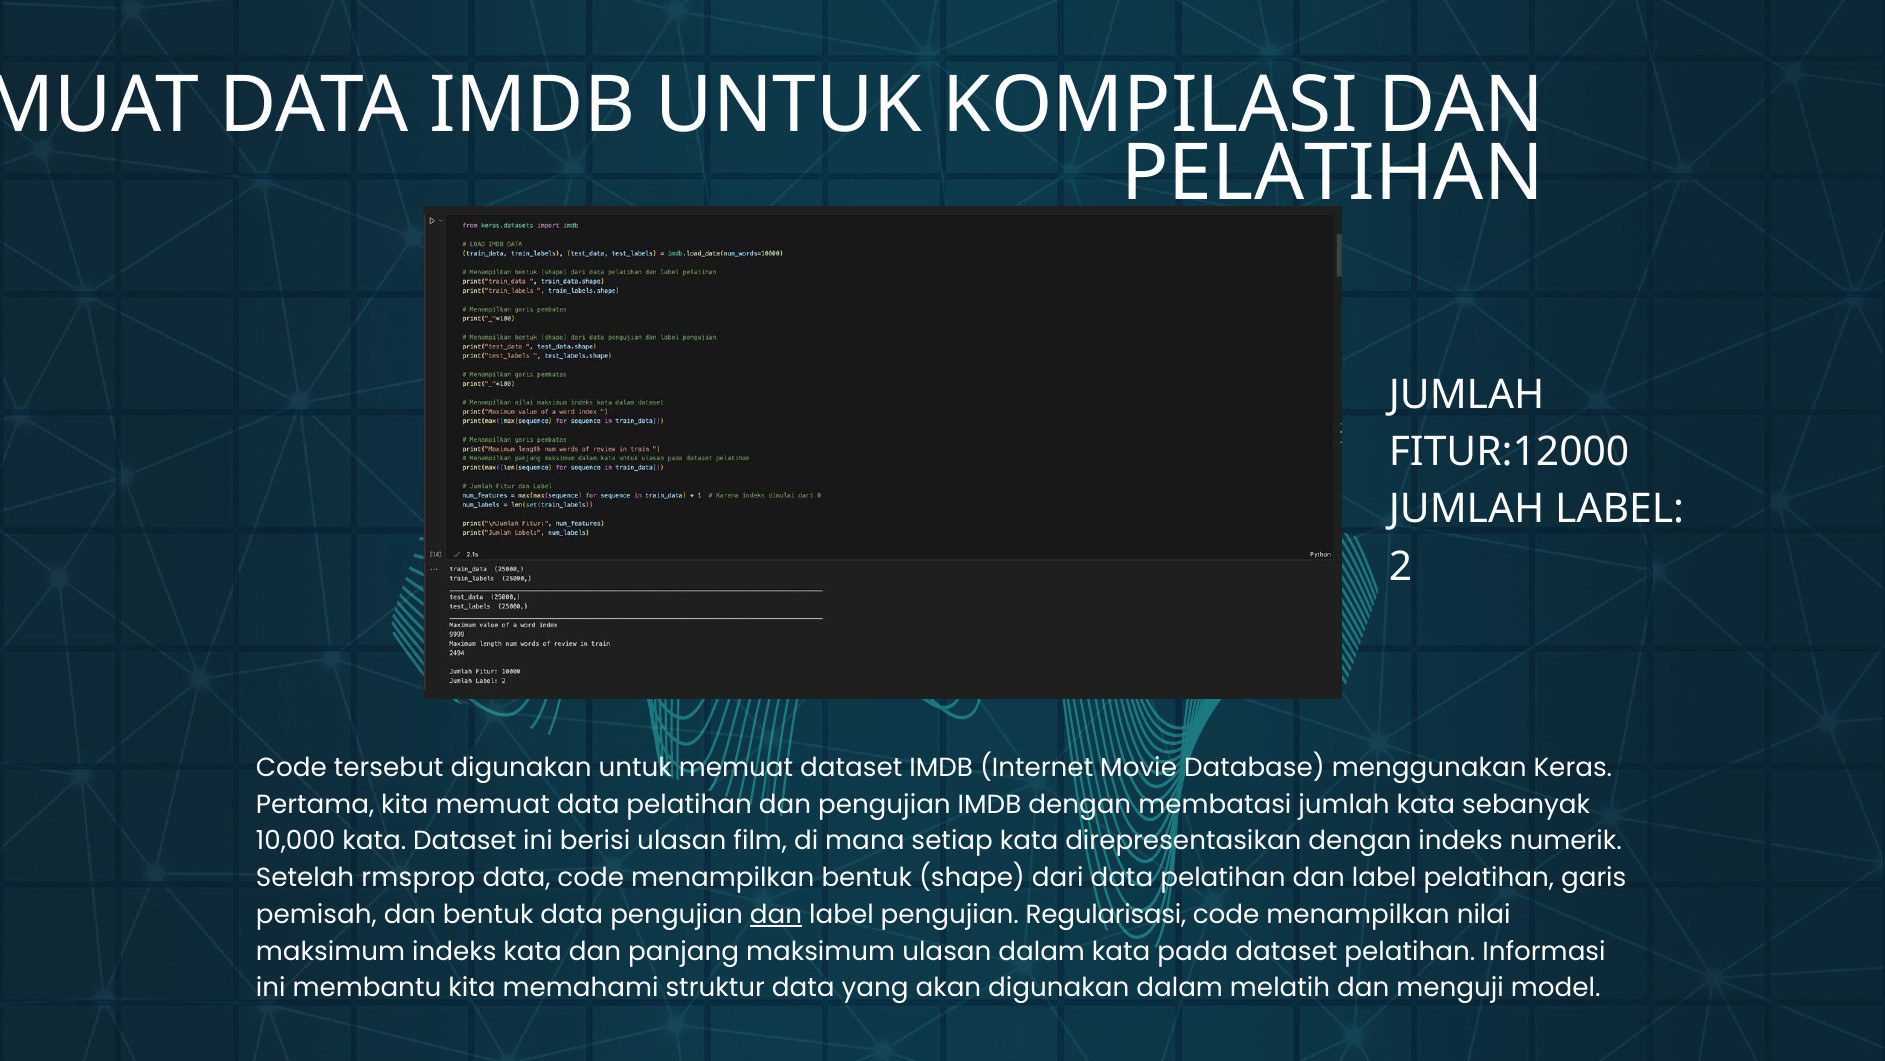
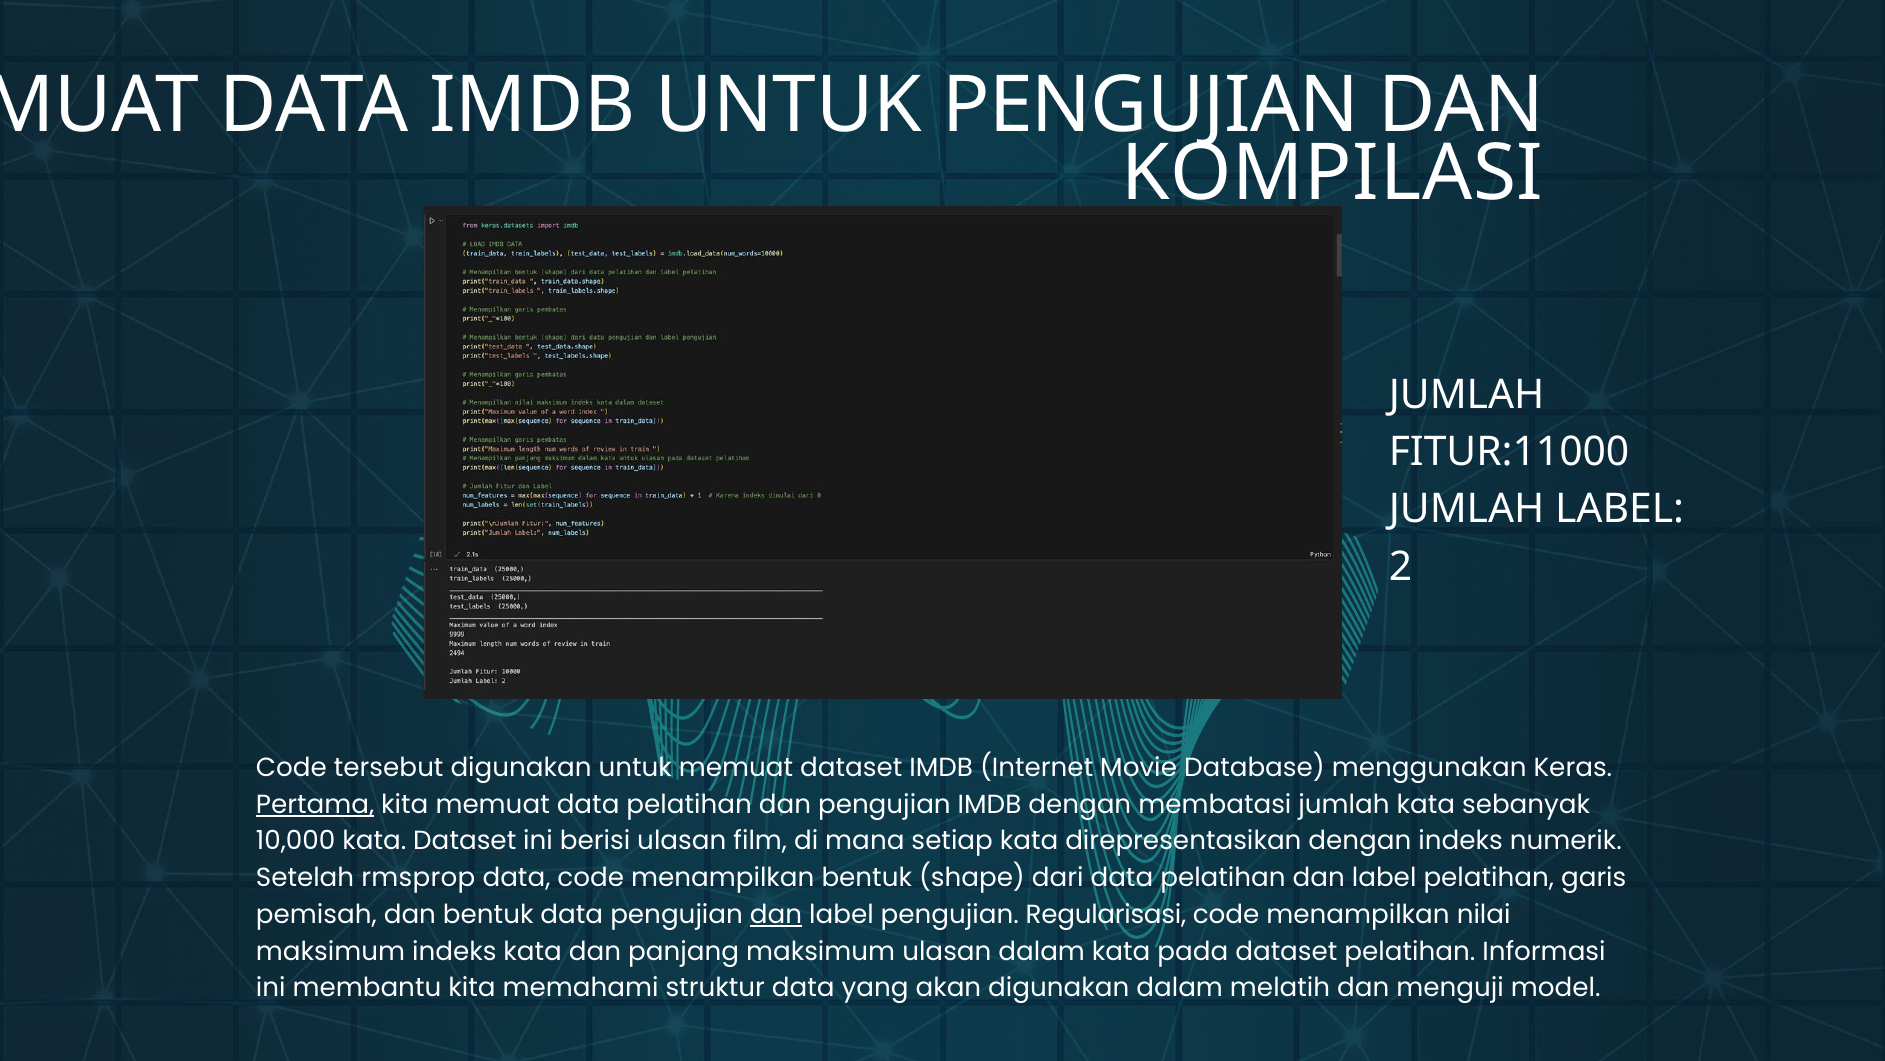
UNTUK KOMPILASI: KOMPILASI -> PENGUJIAN
PELATIHAN at (1333, 174): PELATIHAN -> KOMPILASI
FITUR:12000: FITUR:12000 -> FITUR:11000
Pertama underline: none -> present
